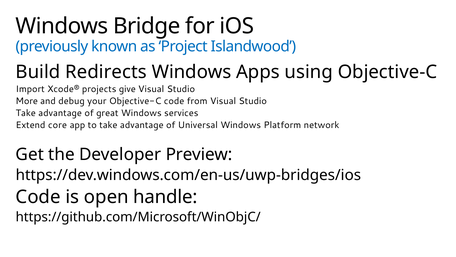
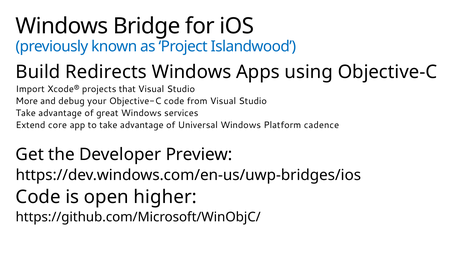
give: give -> that
network: network -> cadence
handle: handle -> higher
